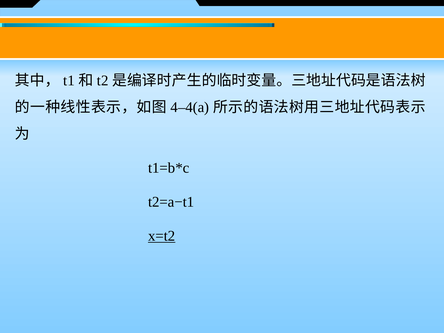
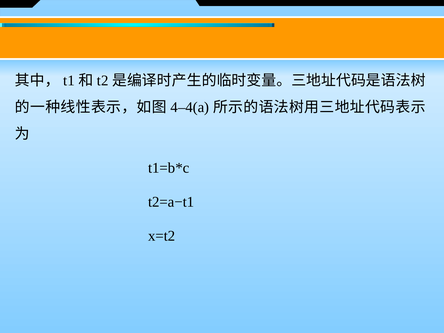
x=t2 underline: present -> none
